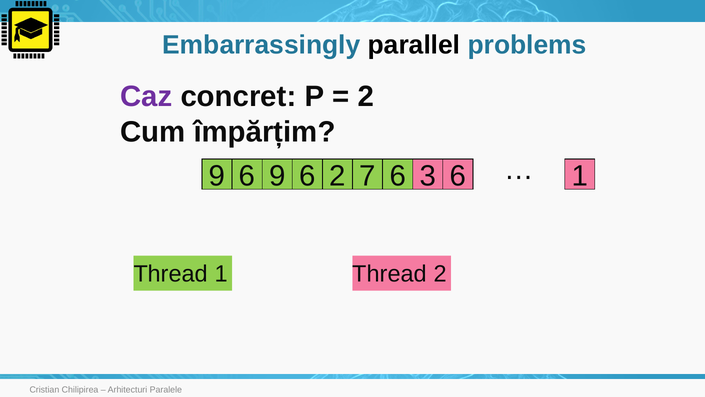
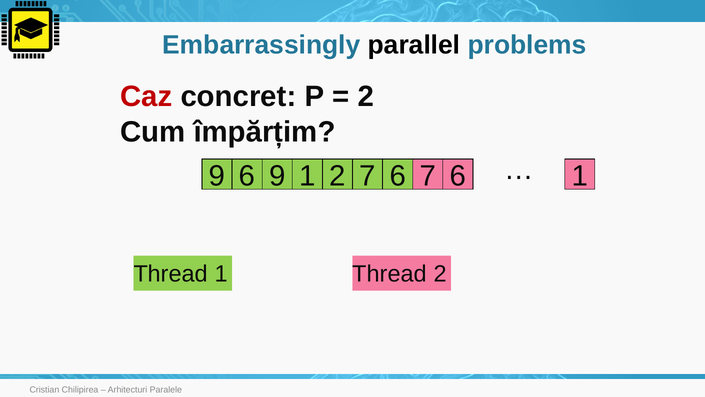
Caz colour: purple -> red
6 9 6: 6 -> 1
6 3: 3 -> 7
